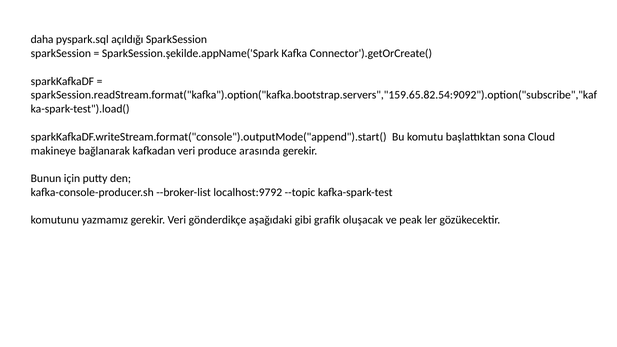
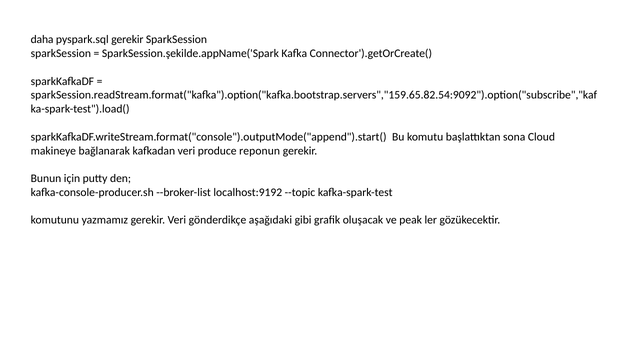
pyspark.sql açıldığı: açıldığı -> gerekir
arasında: arasında -> reponun
localhost:9792: localhost:9792 -> localhost:9192
